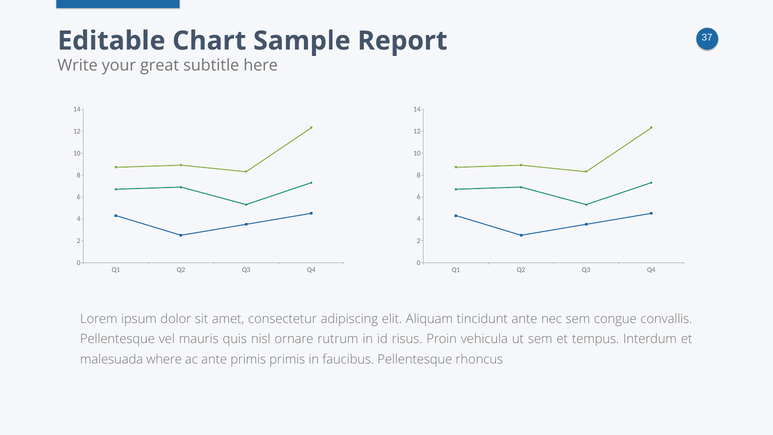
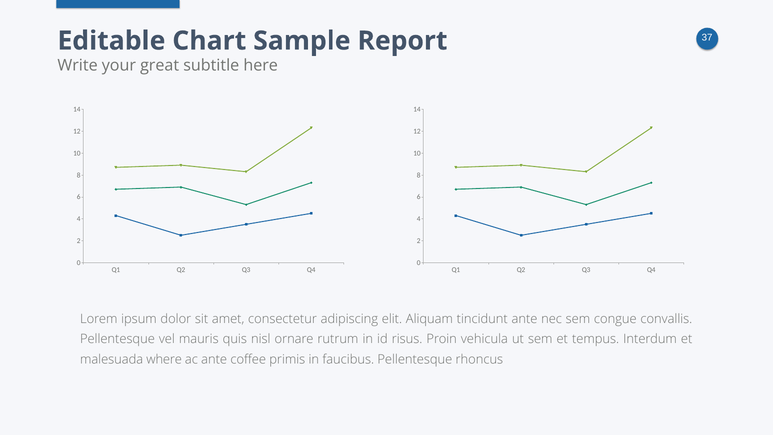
ante primis: primis -> coffee
